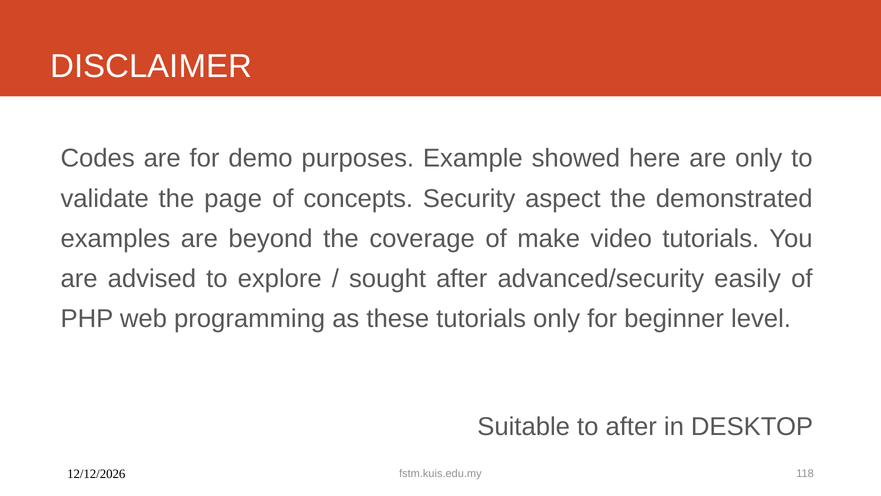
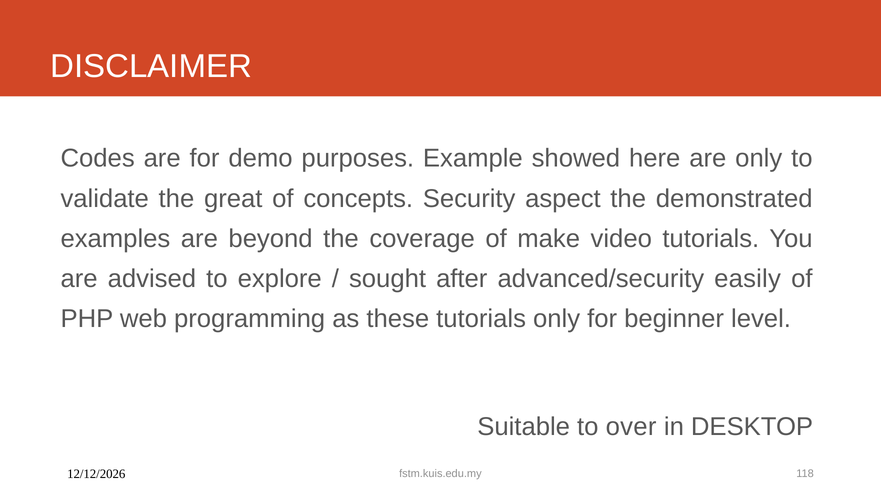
page: page -> great
to after: after -> over
